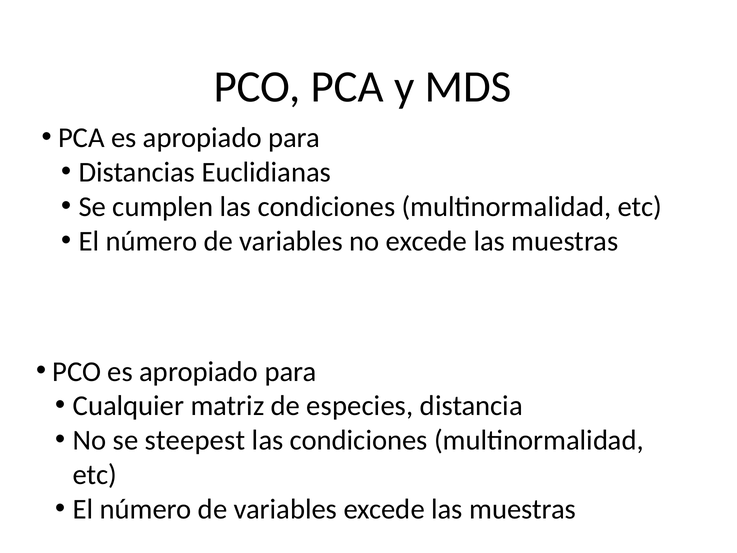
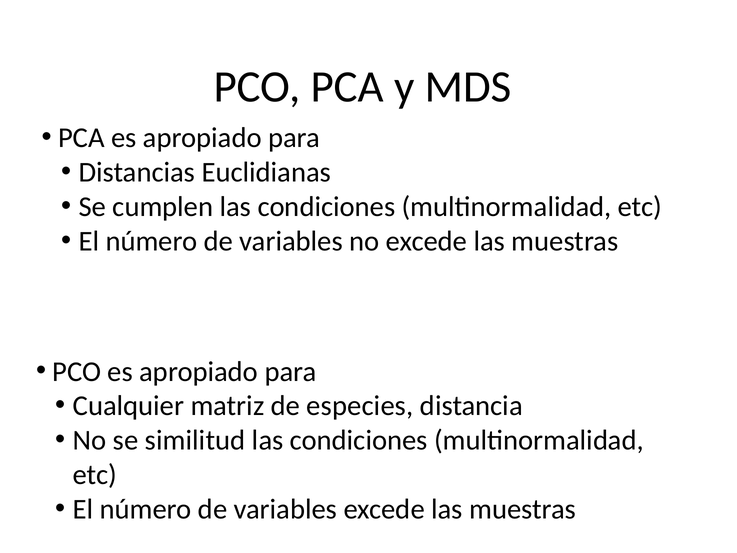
steepest: steepest -> similitud
